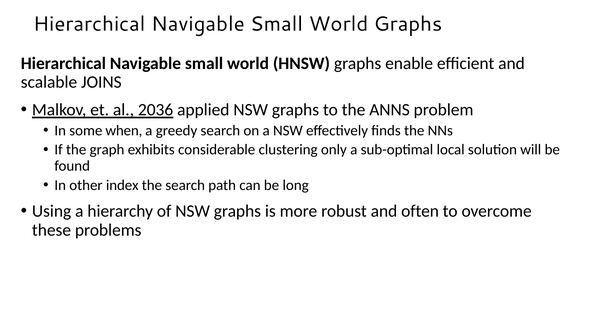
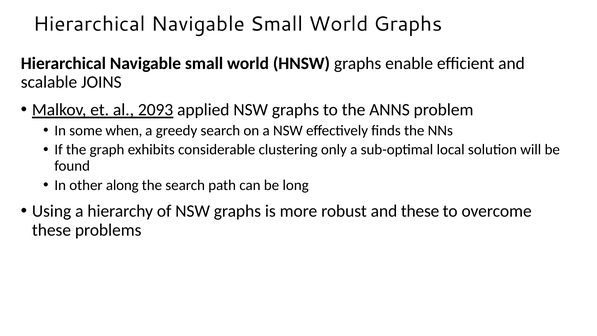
2036: 2036 -> 2093
index: index -> along
and often: often -> these
